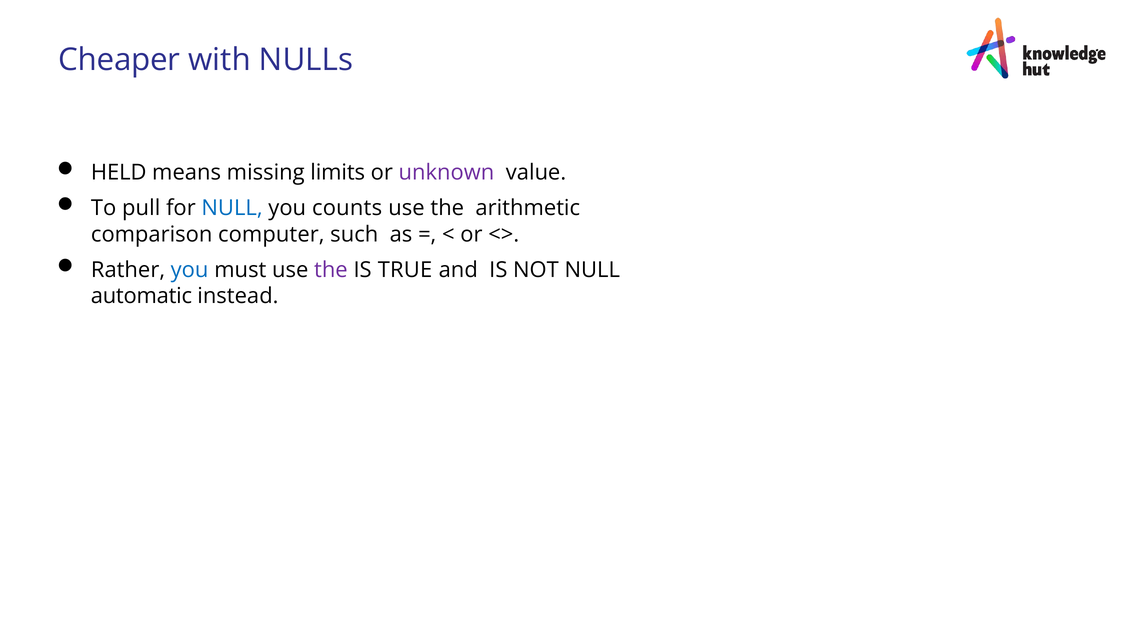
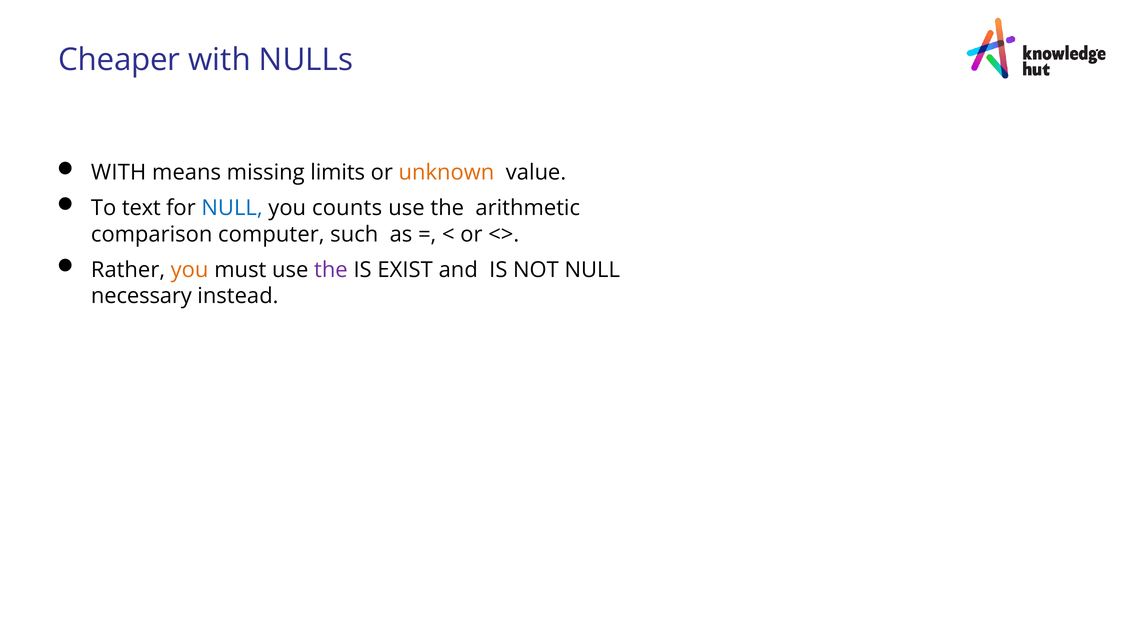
HELD at (119, 173): HELD -> WITH
unknown colour: purple -> orange
pull: pull -> text
you at (190, 270) colour: blue -> orange
TRUE: TRUE -> EXIST
automatic: automatic -> necessary
